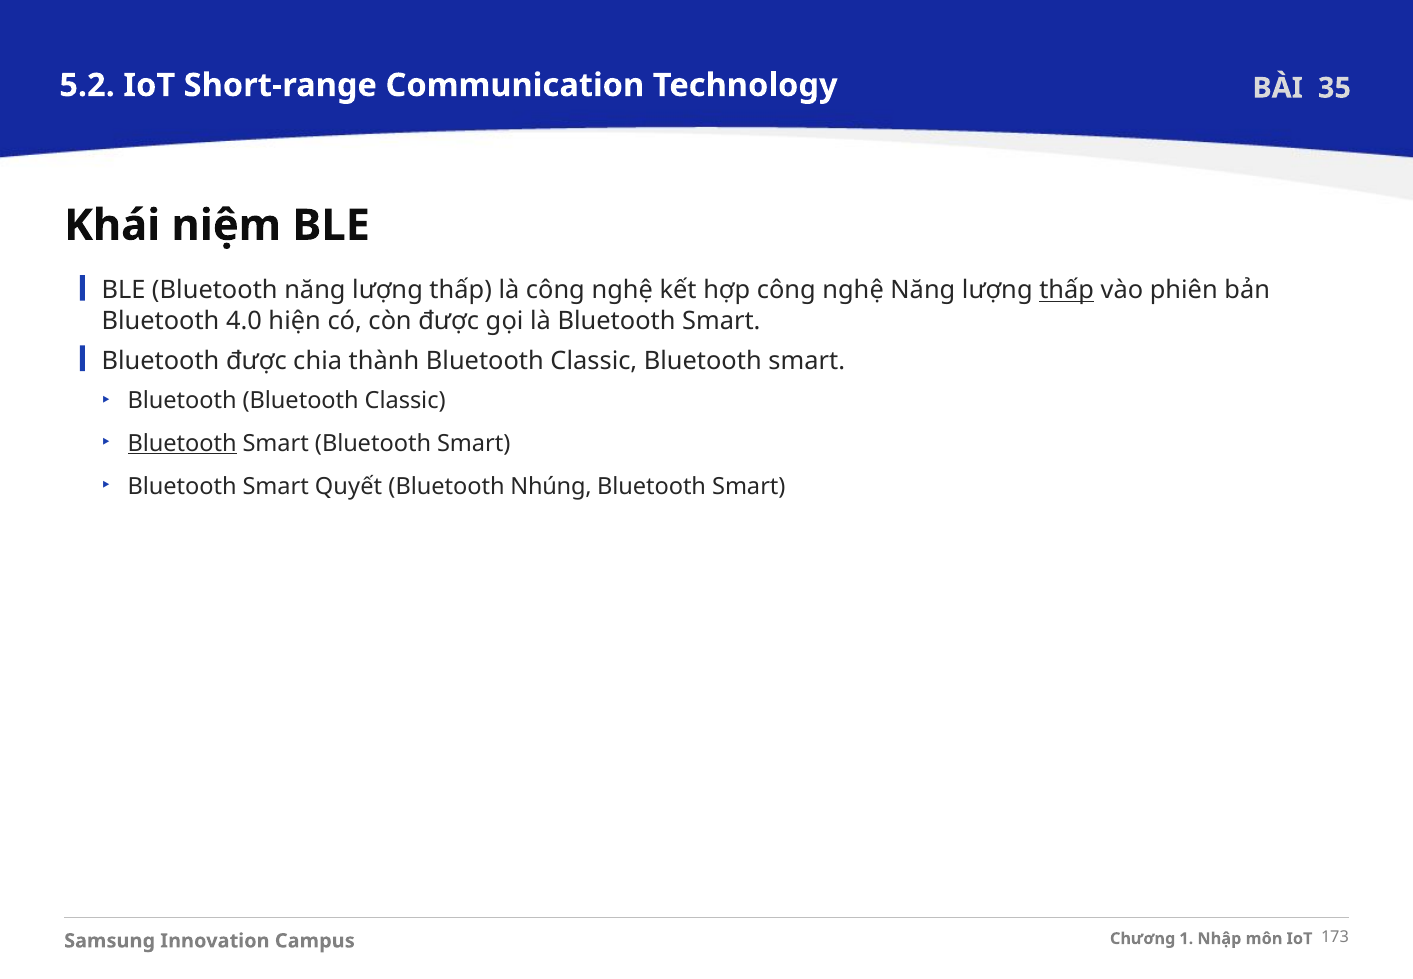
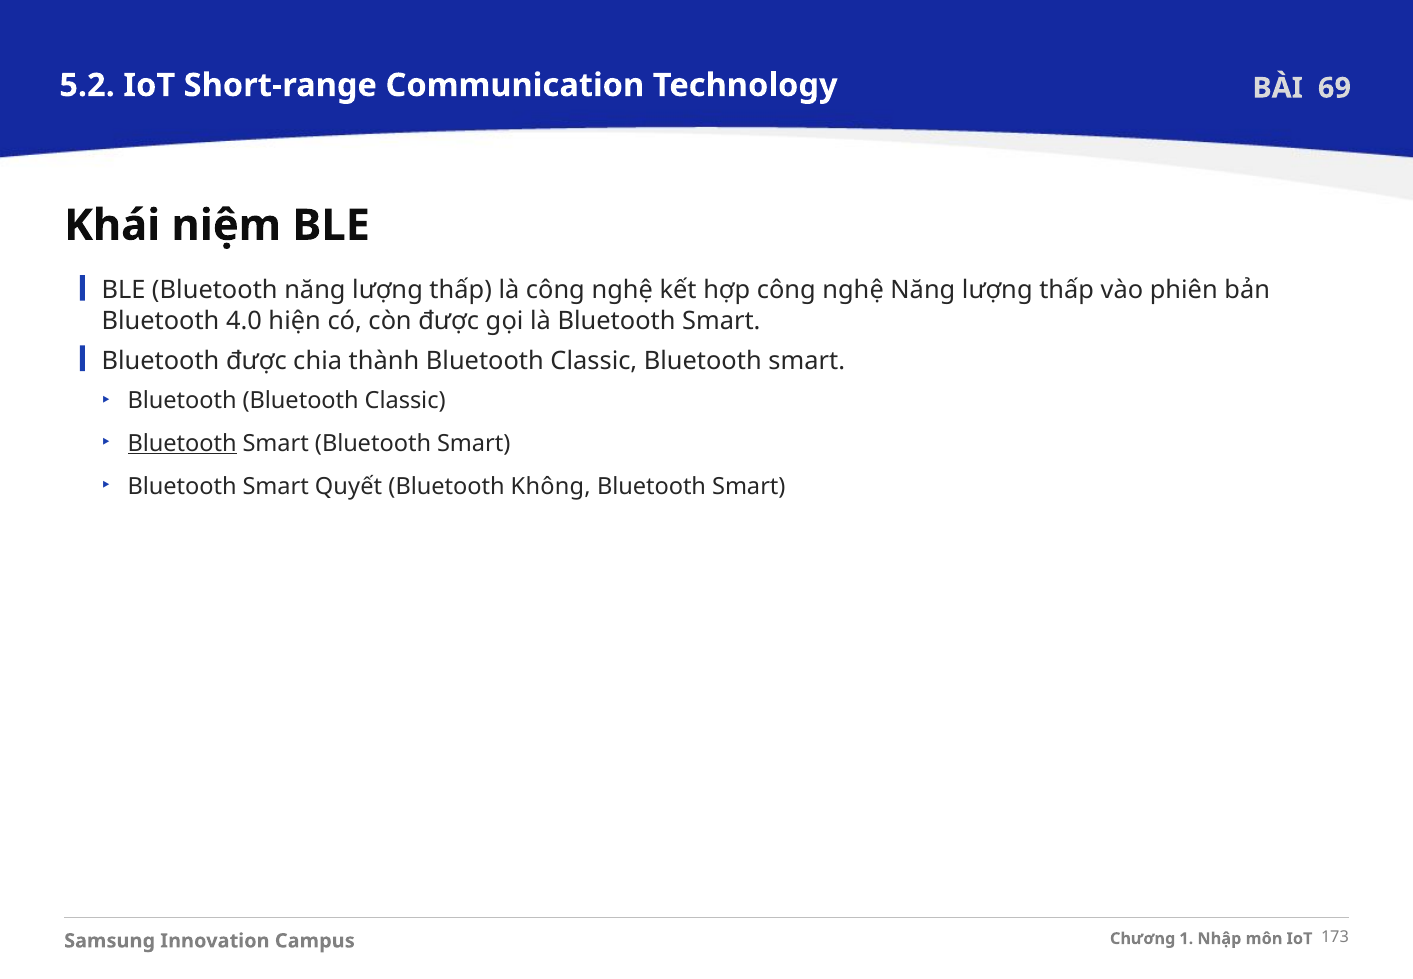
35: 35 -> 69
thấp at (1067, 290) underline: present -> none
Nhúng: Nhúng -> Không
